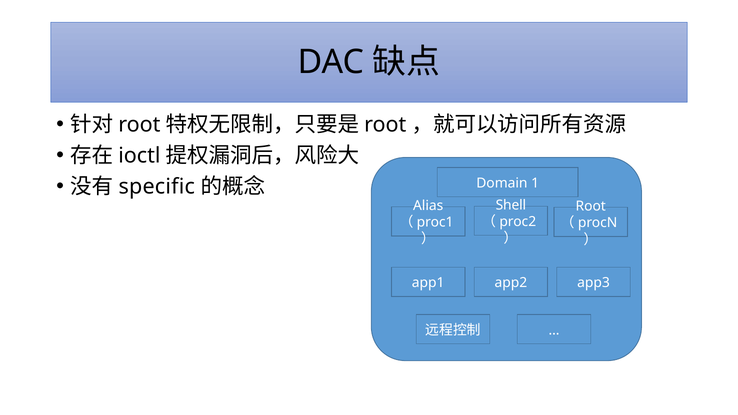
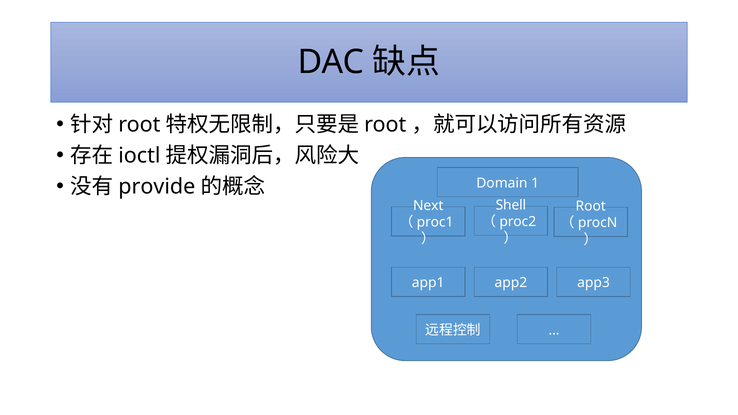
specific: specific -> provide
Alias: Alias -> Next
